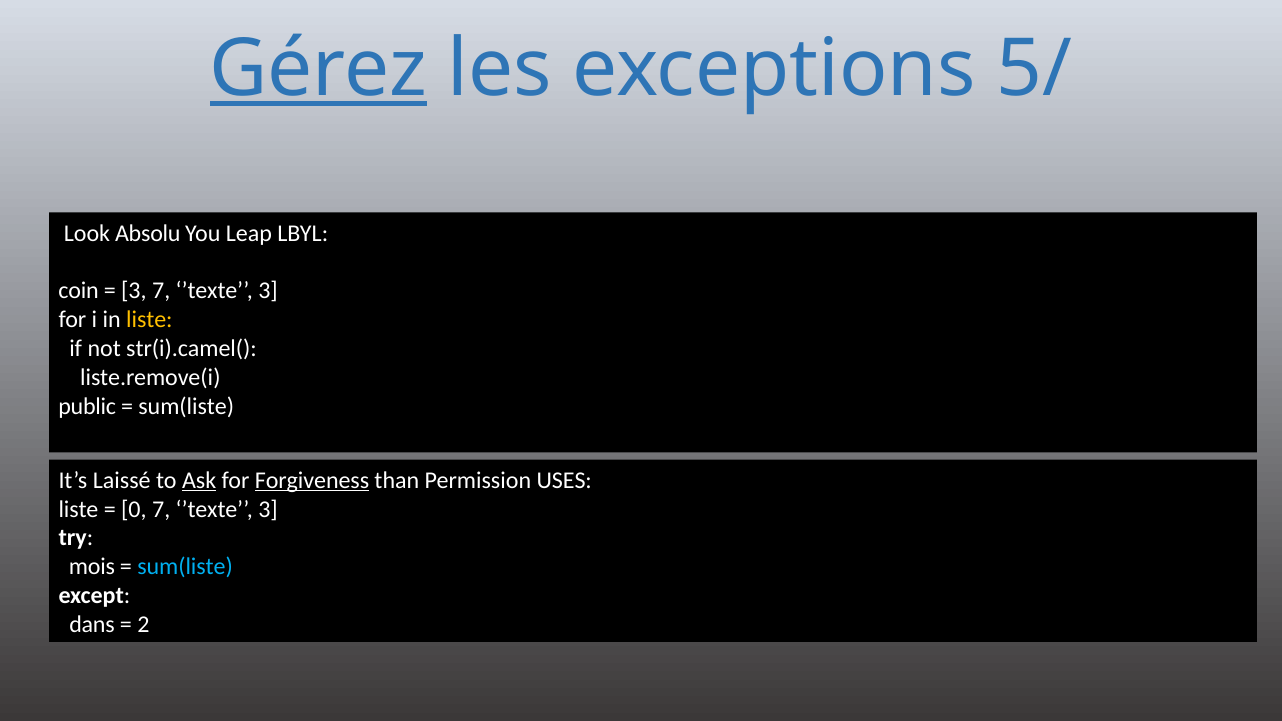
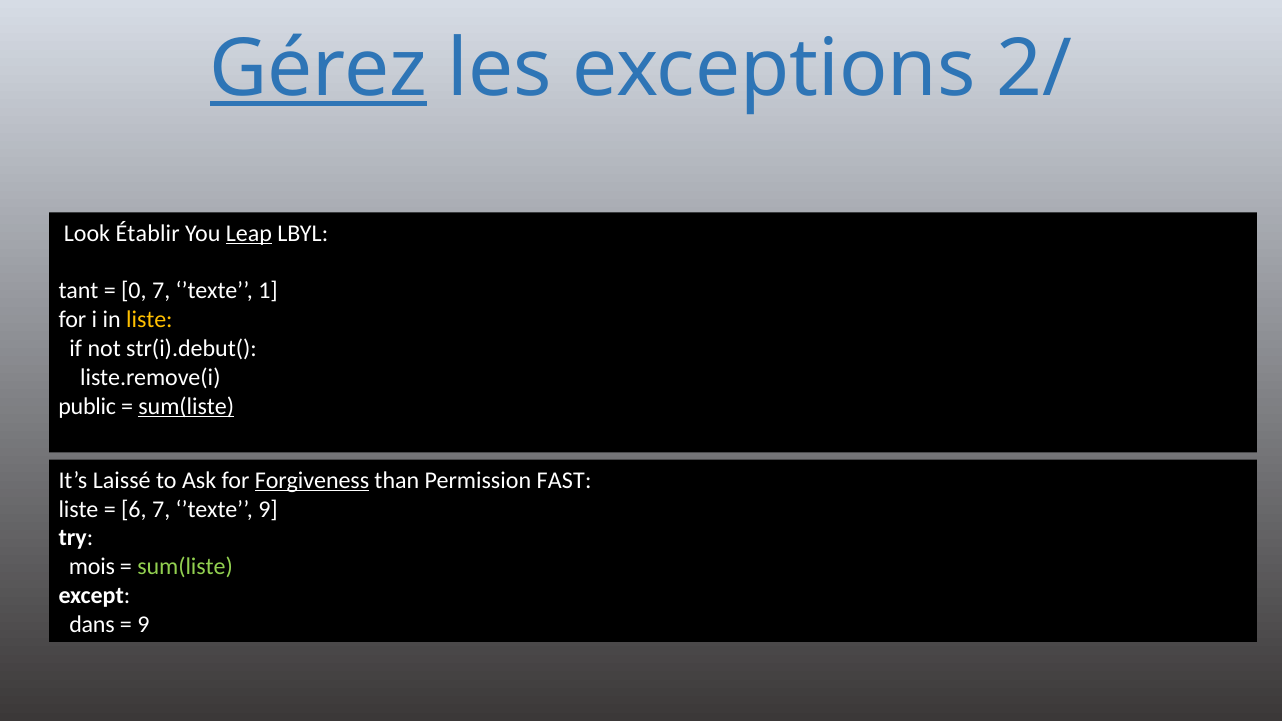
5/: 5/ -> 2/
Absolu: Absolu -> Établir
Leap underline: none -> present
coin: coin -> tant
3 at (134, 291): 3 -> 0
3 at (268, 291): 3 -> 1
str(i).camel(: str(i).camel( -> str(i).debut(
sum(liste at (186, 406) underline: none -> present
Ask underline: present -> none
USES: USES -> FAST
0: 0 -> 6
3 at (268, 509): 3 -> 9
sum(liste at (185, 567) colour: light blue -> light green
2 at (143, 625): 2 -> 9
